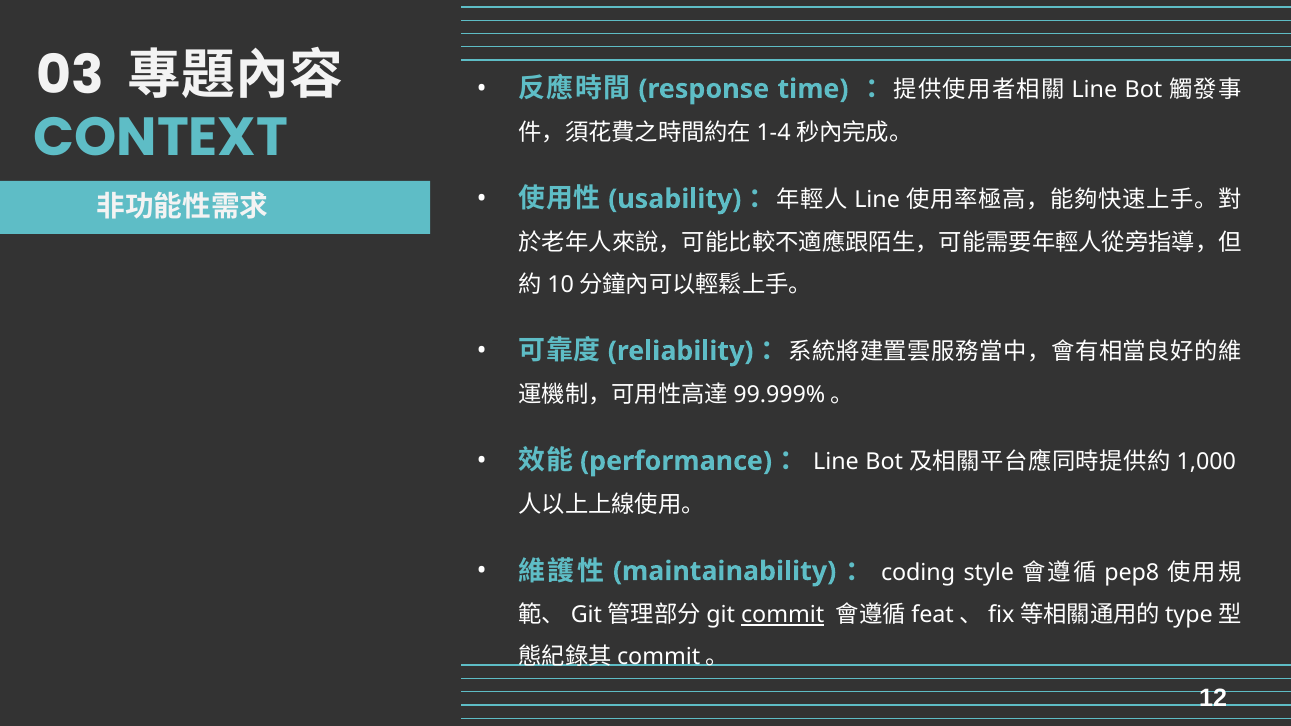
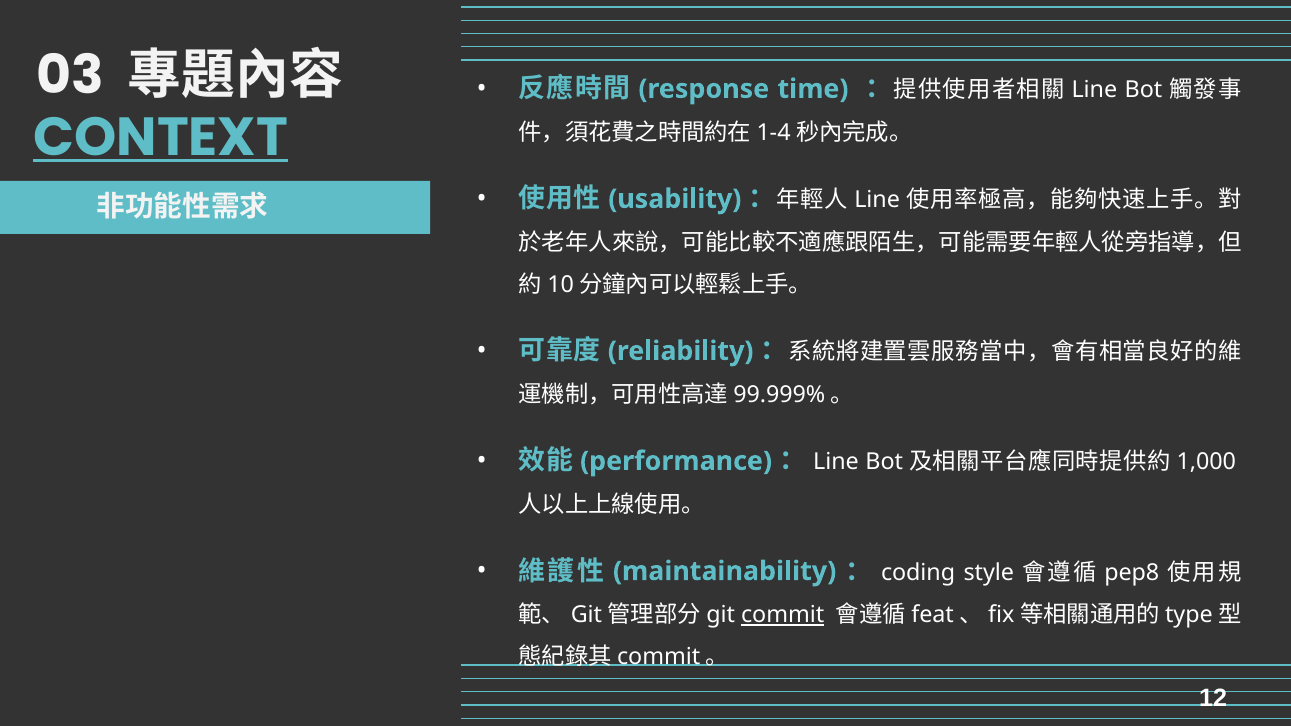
CONTEXT underline: none -> present
